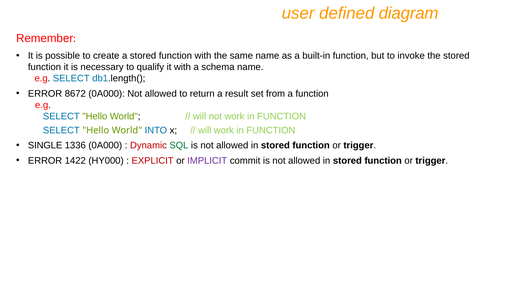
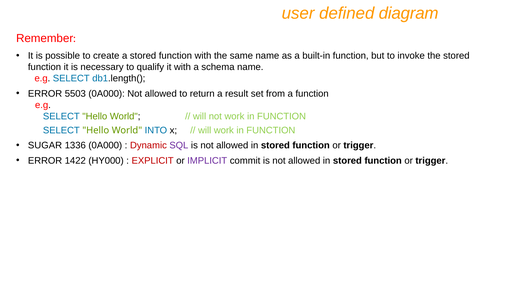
8672: 8672 -> 5503
SINGLE: SINGLE -> SUGAR
SQL colour: green -> purple
